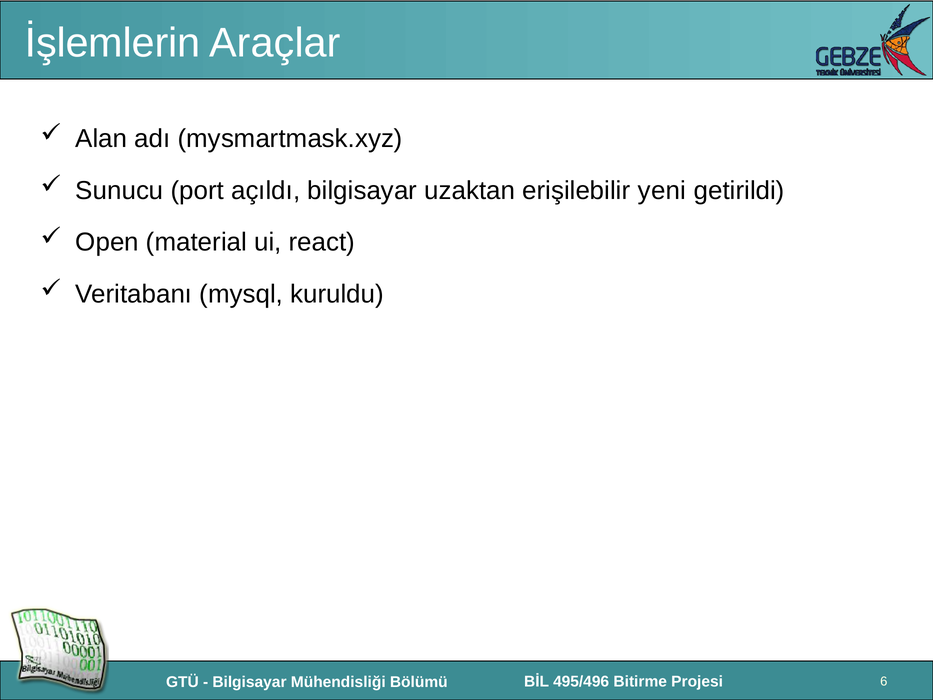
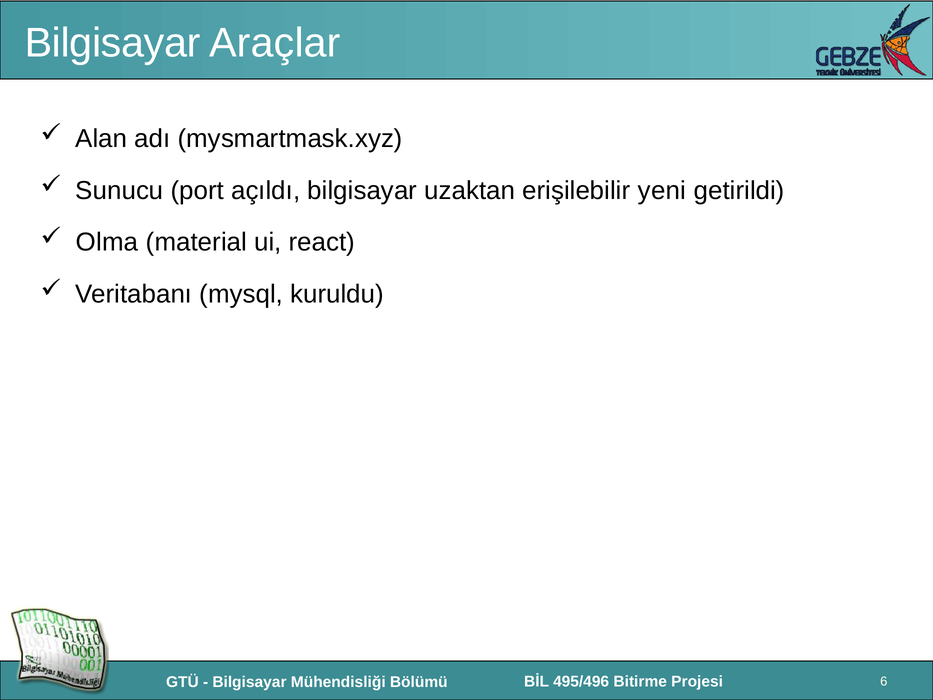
İşlemlerin at (113, 43): İşlemlerin -> Bilgisayar
Open: Open -> Olma
